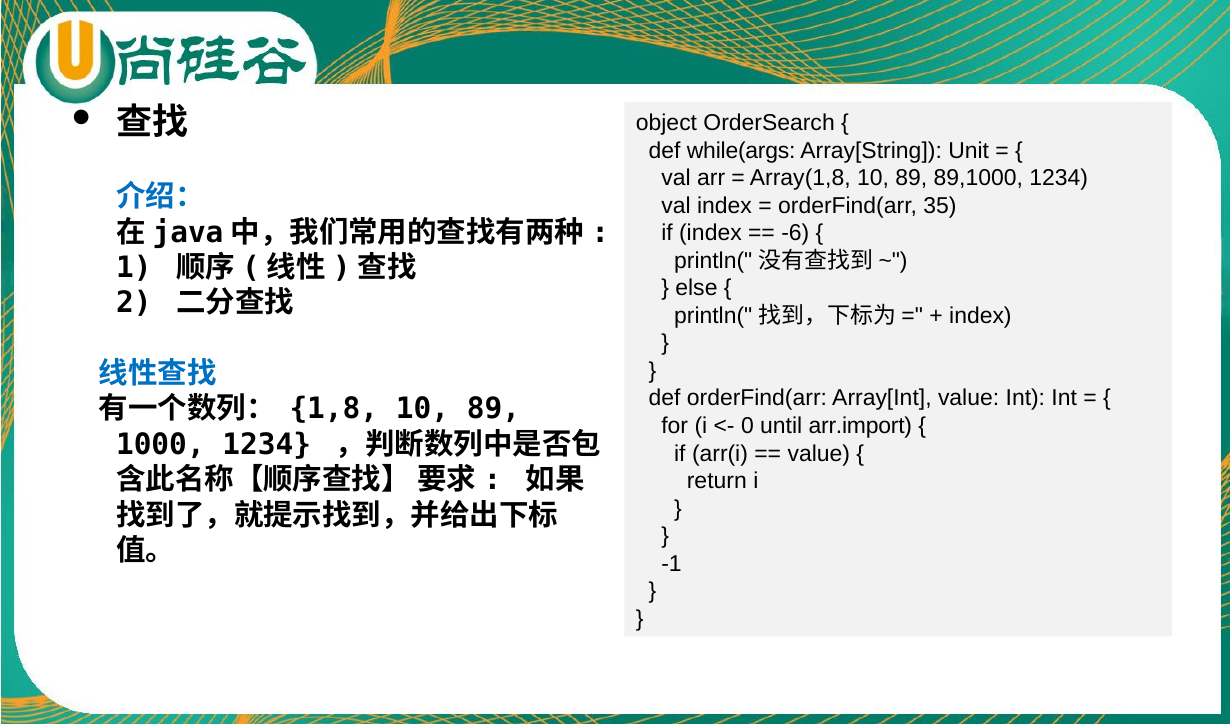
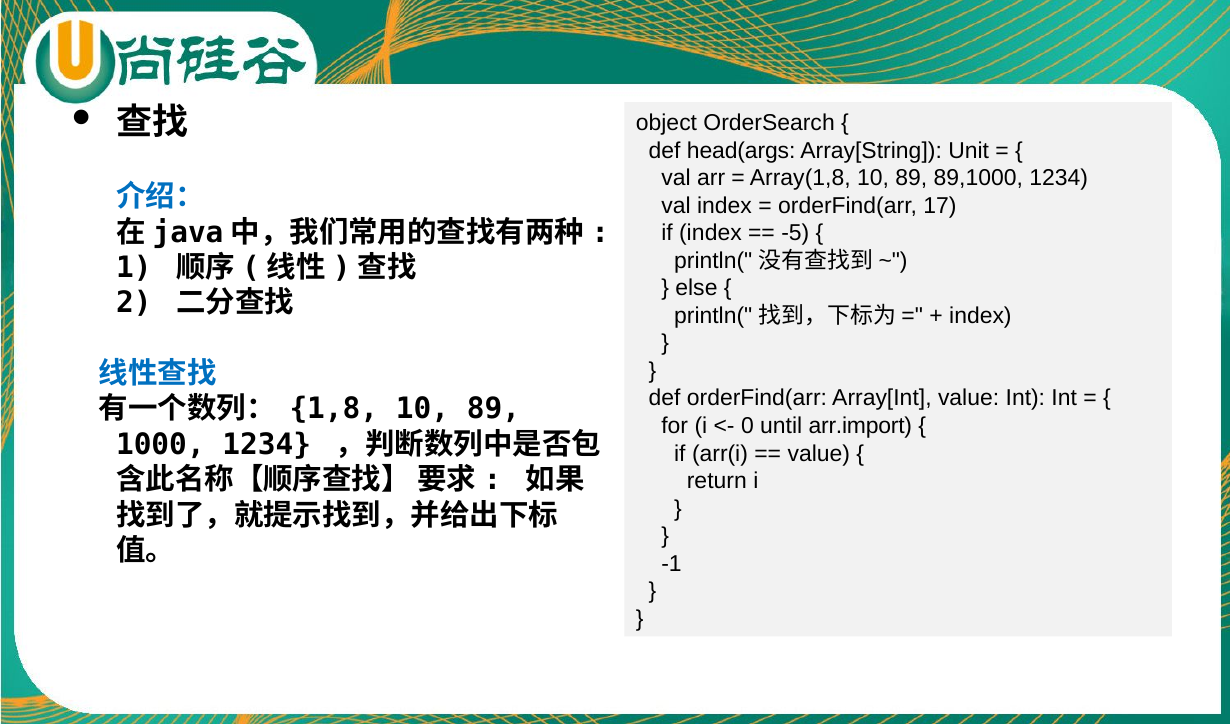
while(args: while(args -> head(args
35: 35 -> 17
-6: -6 -> -5
